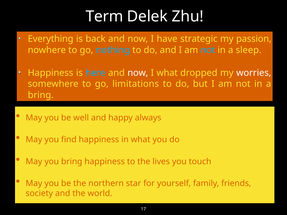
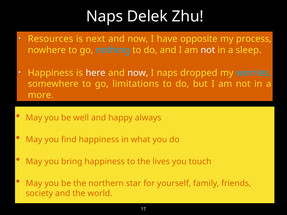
Term at (105, 16): Term -> Naps
Everything: Everything -> Resources
back: back -> next
strategic: strategic -> opposite
passion: passion -> process
not at (208, 50) colour: light blue -> white
here colour: light blue -> white
I what: what -> naps
worries colour: white -> light blue
bring at (41, 95): bring -> more
